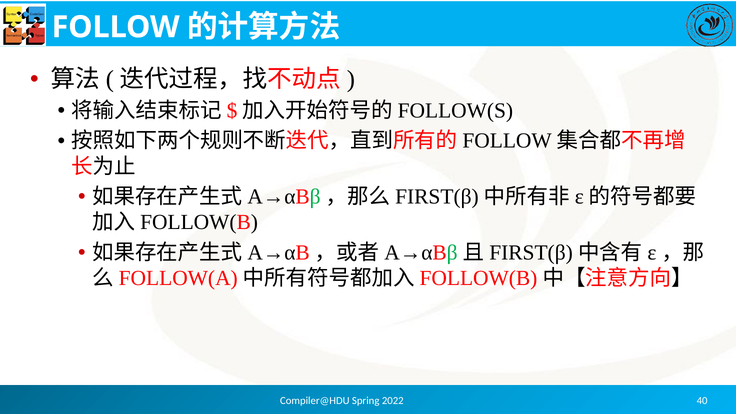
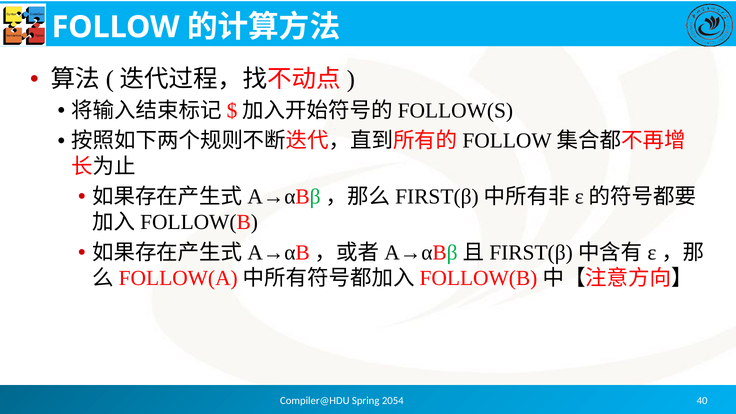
2022: 2022 -> 2054
